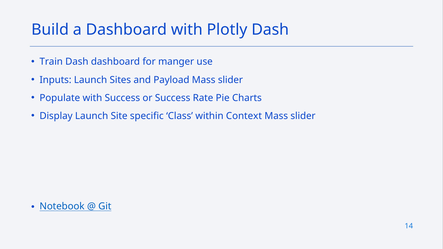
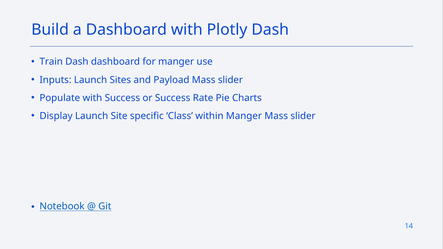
within Context: Context -> Manger
